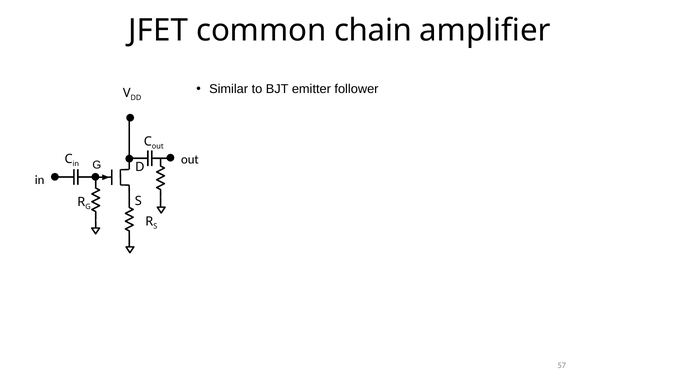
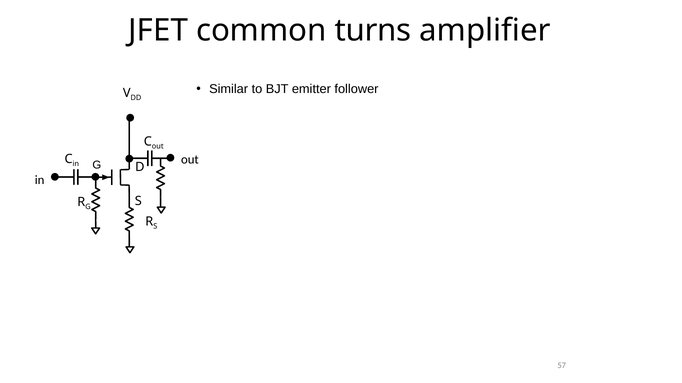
chain: chain -> turns
